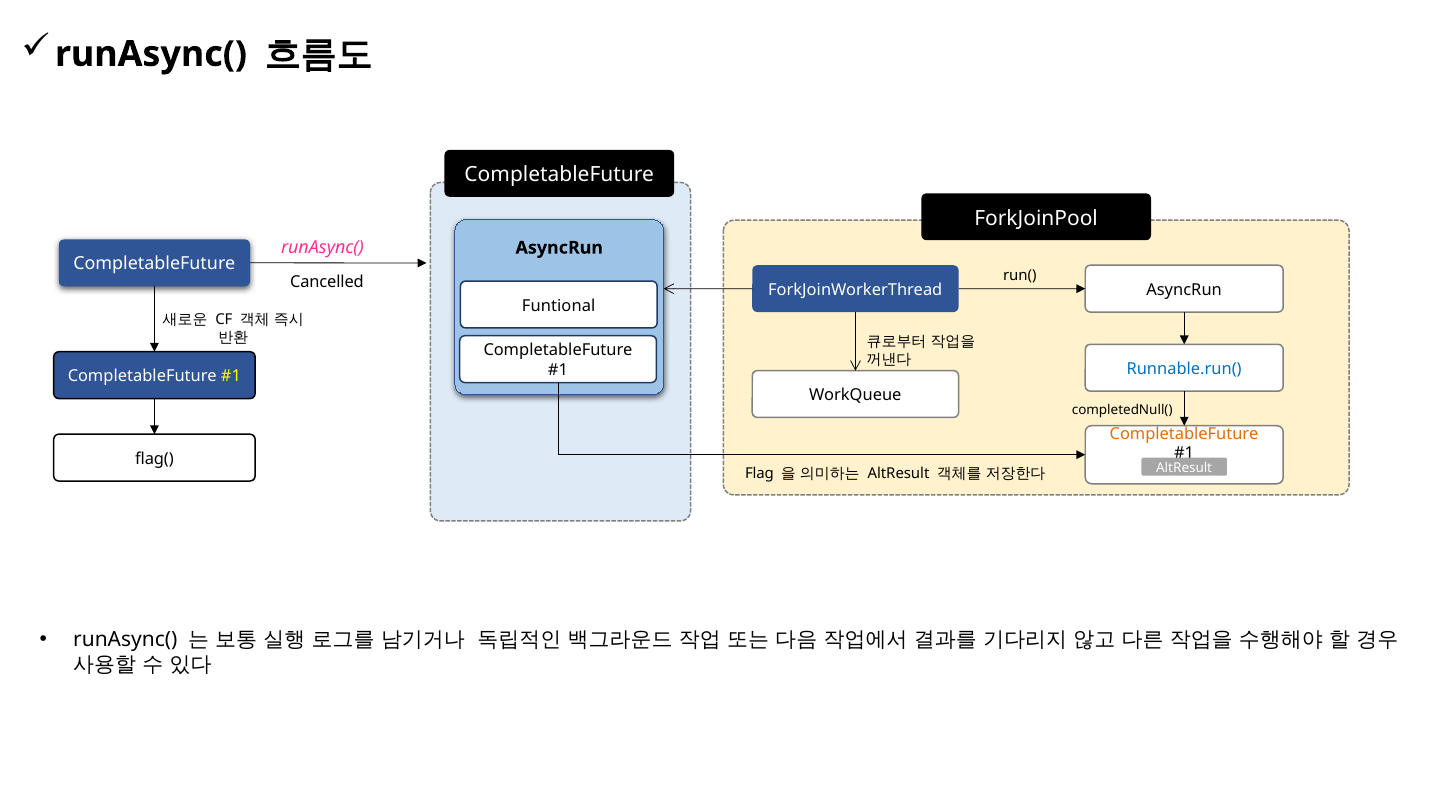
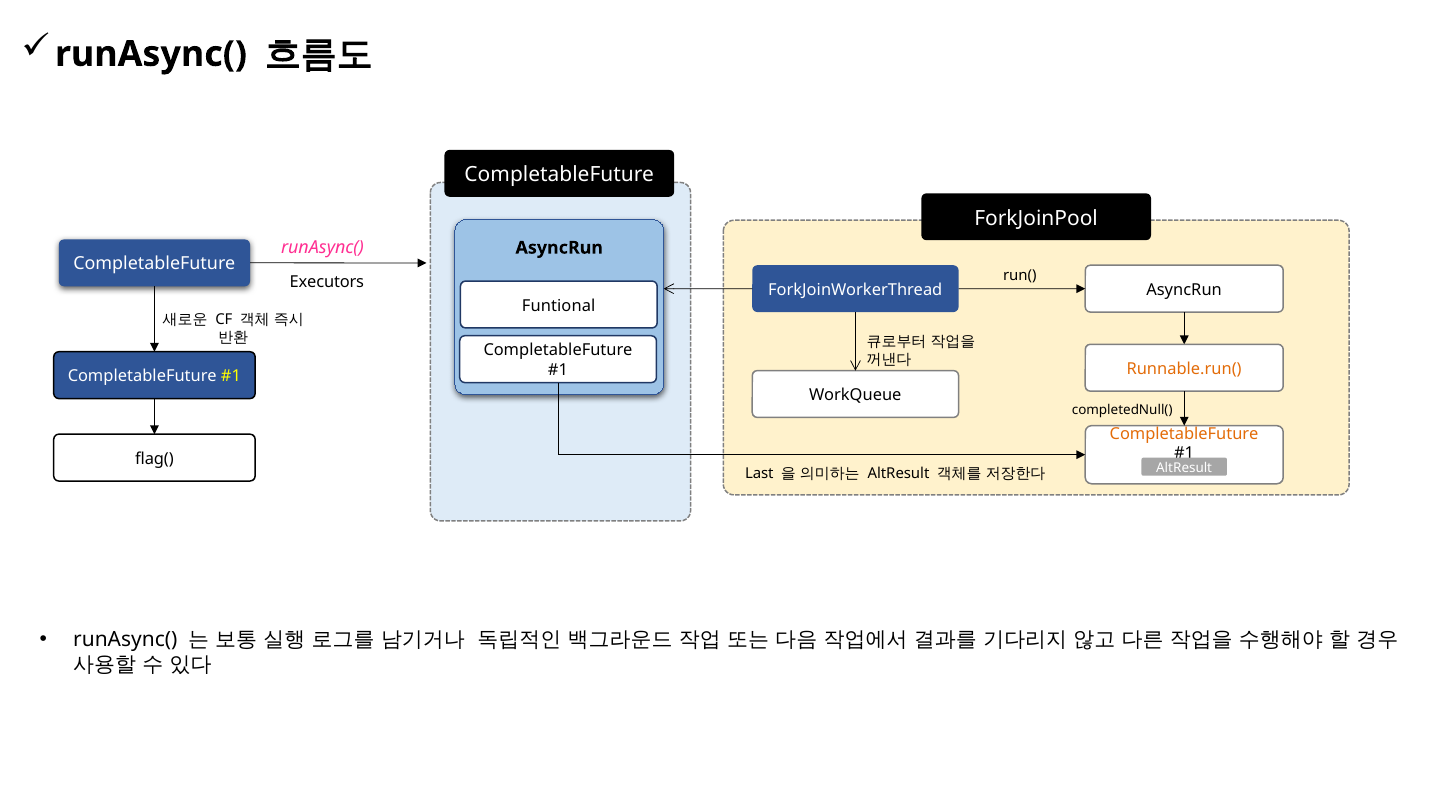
Cancelled: Cancelled -> Executors
Runnable.run( colour: blue -> orange
Flag: Flag -> Last
